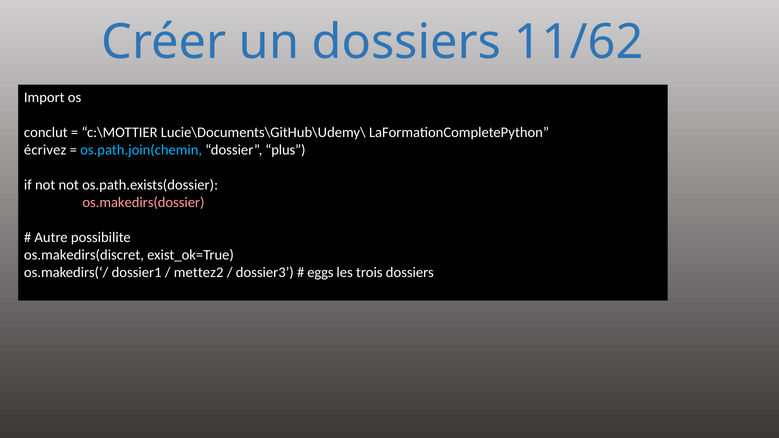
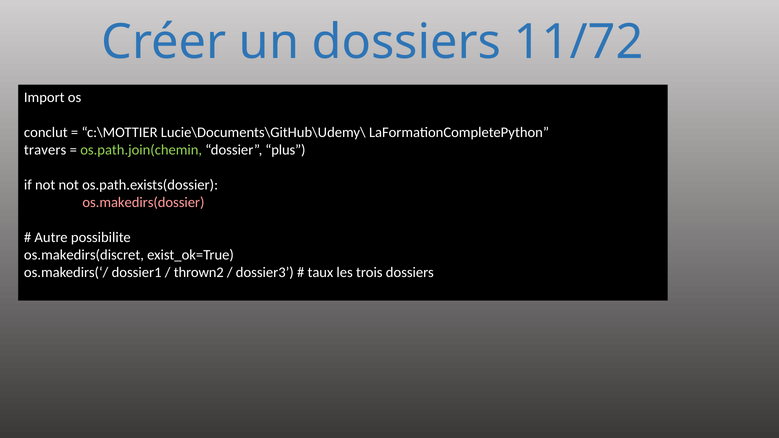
11/62: 11/62 -> 11/72
écrivez: écrivez -> travers
os.path.join(chemin colour: light blue -> light green
mettez2: mettez2 -> thrown2
eggs: eggs -> taux
